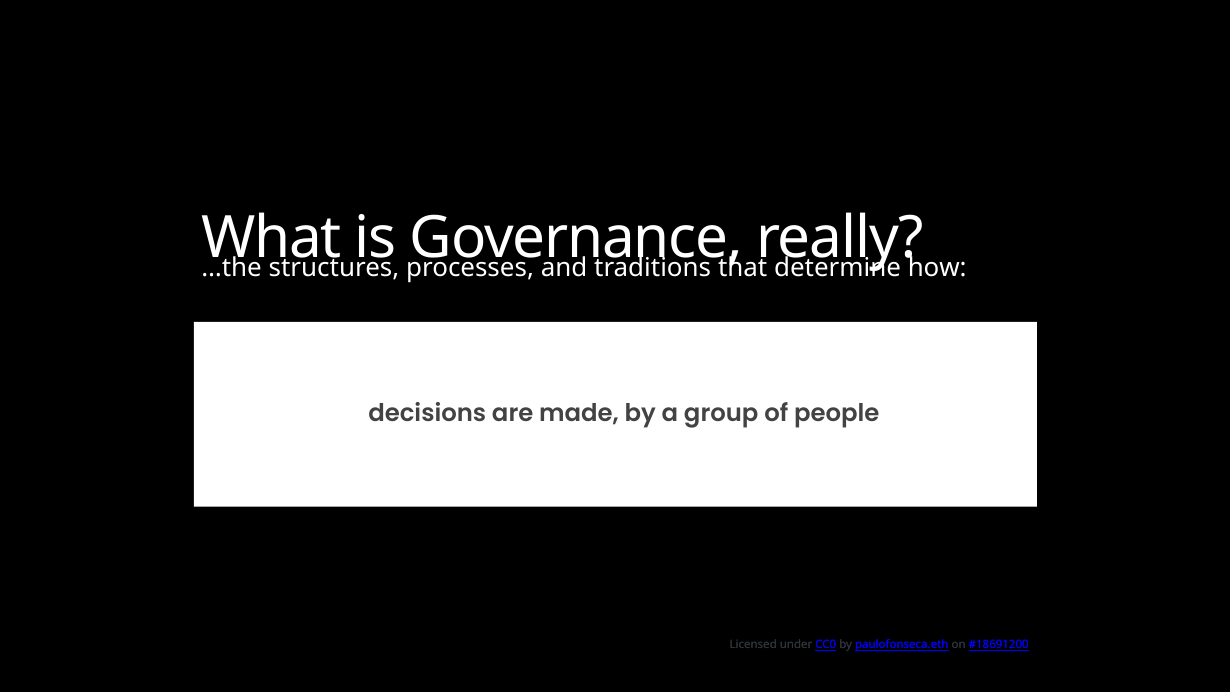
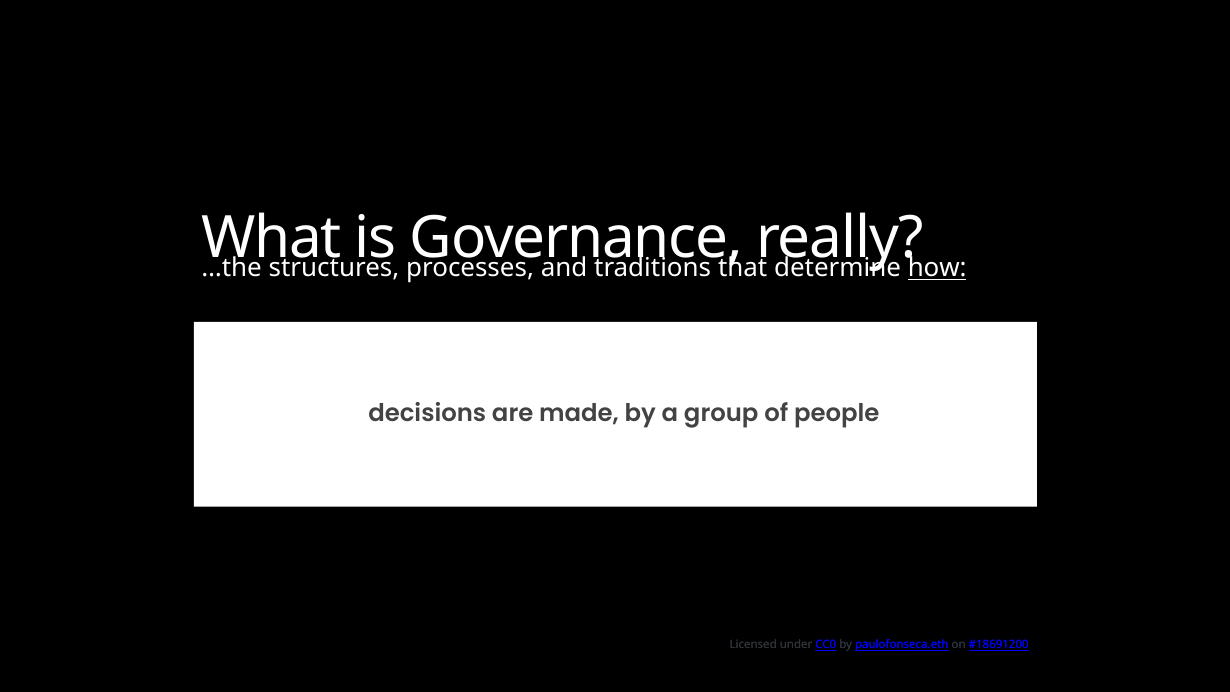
how underline: none -> present
